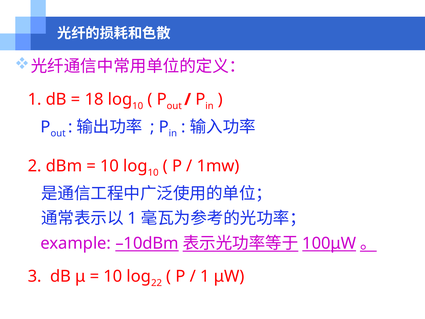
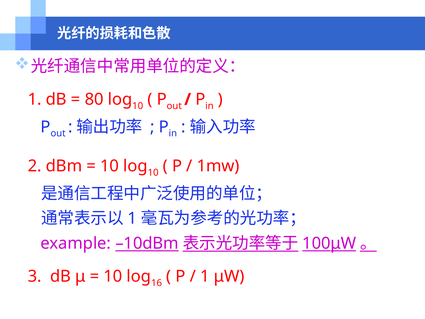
18: 18 -> 80
22: 22 -> 16
